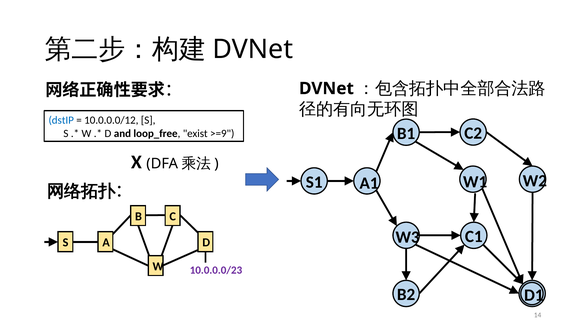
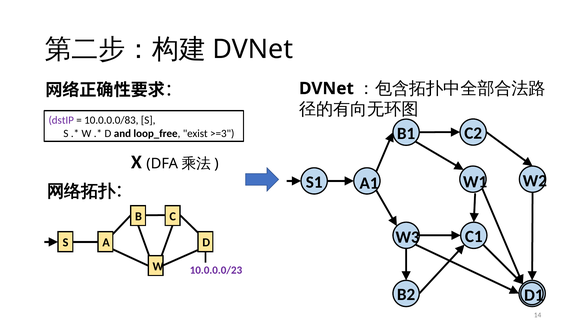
dstIP colour: blue -> purple
10.0.0.0/12: 10.0.0.0/12 -> 10.0.0.0/83
>=9: >=9 -> >=3
